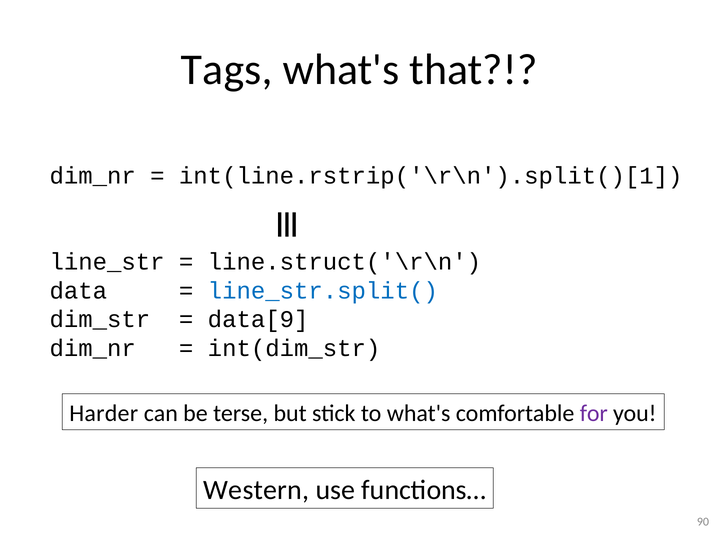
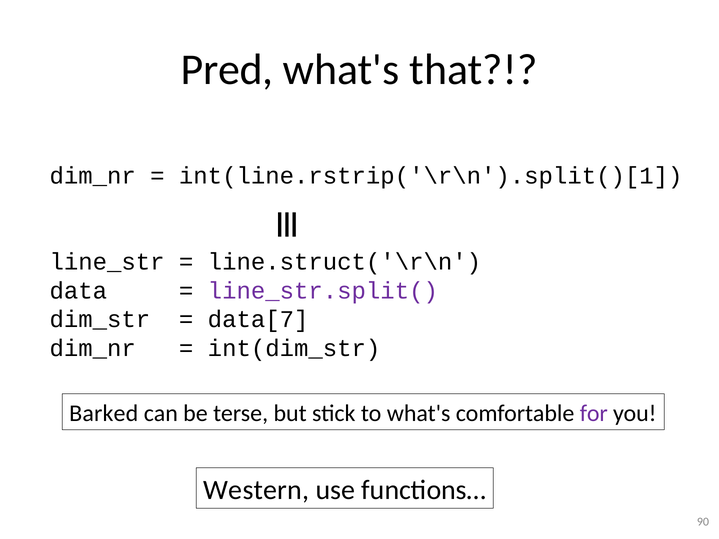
Tags: Tags -> Pred
line_str.split( colour: blue -> purple
data[9: data[9 -> data[7
Harder: Harder -> Barked
